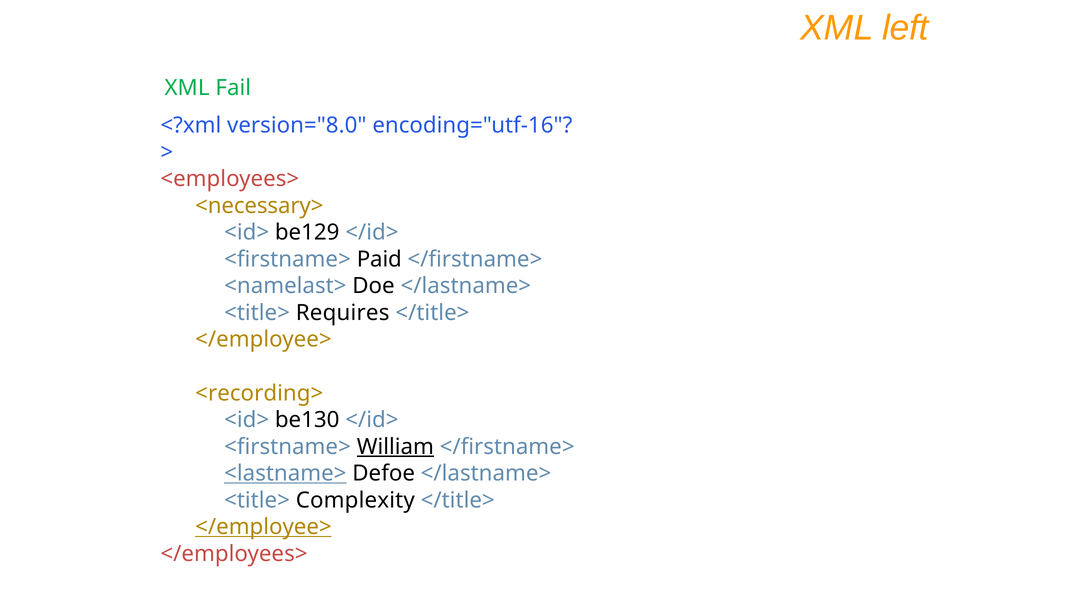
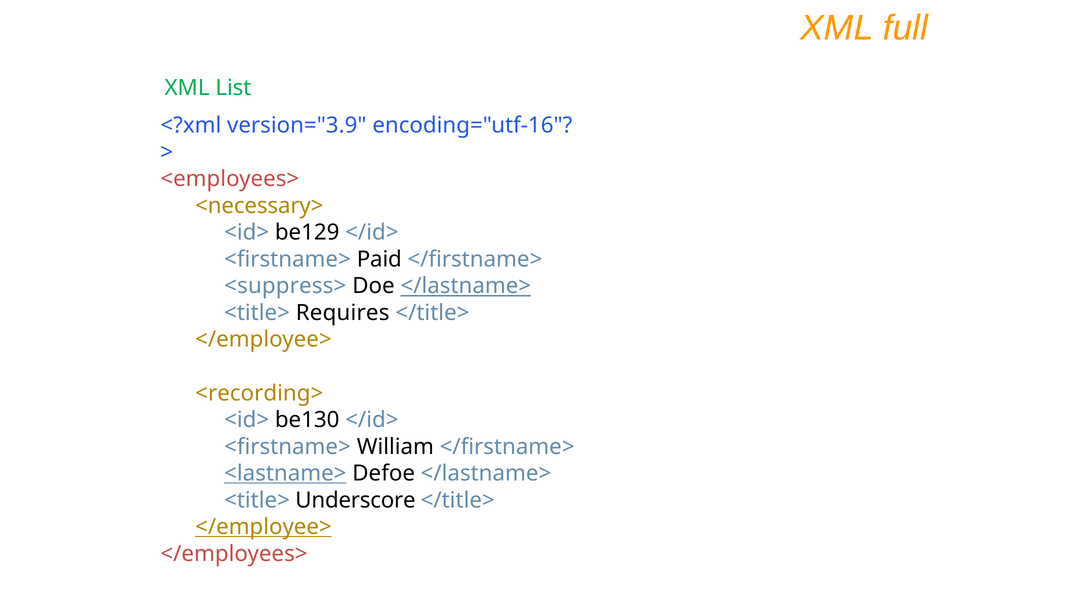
left: left -> full
Fail: Fail -> List
version="8.0: version="8.0 -> version="3.9
<namelast>: <namelast> -> <suppress>
</lastname> at (466, 286) underline: none -> present
William underline: present -> none
Complexity: Complexity -> Underscore
